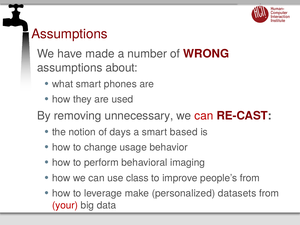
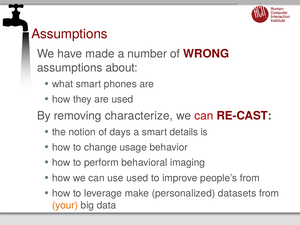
unnecessary: unnecessary -> characterize
based: based -> details
use class: class -> used
your colour: red -> orange
